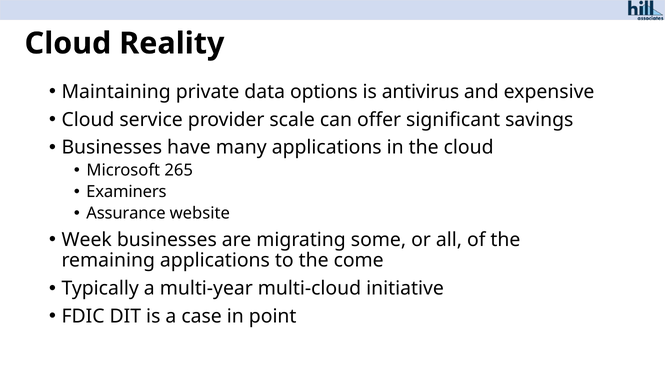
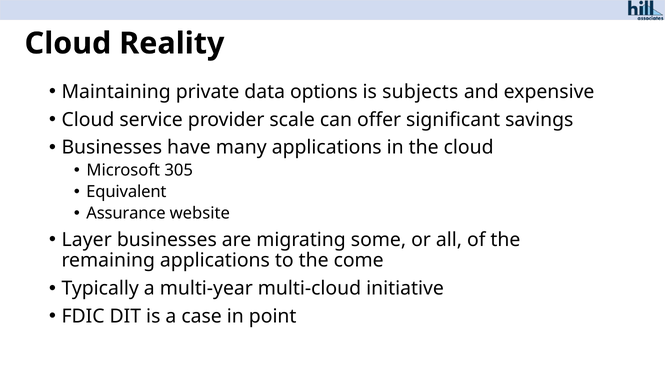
antivirus: antivirus -> subjects
265: 265 -> 305
Examiners: Examiners -> Equivalent
Week: Week -> Layer
